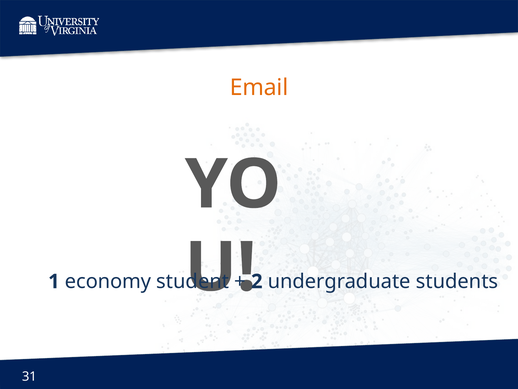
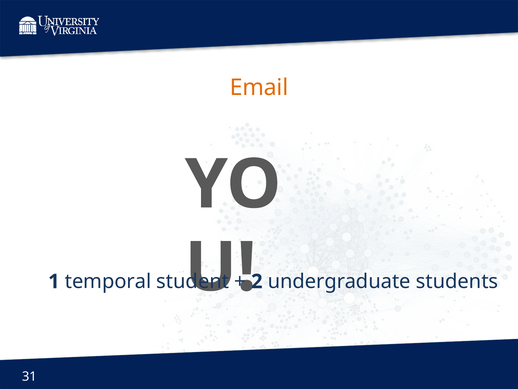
economy: economy -> temporal
